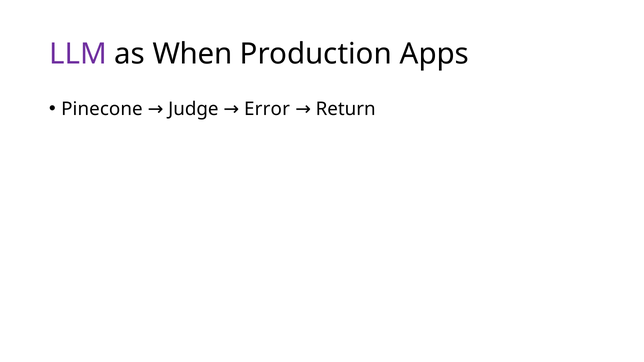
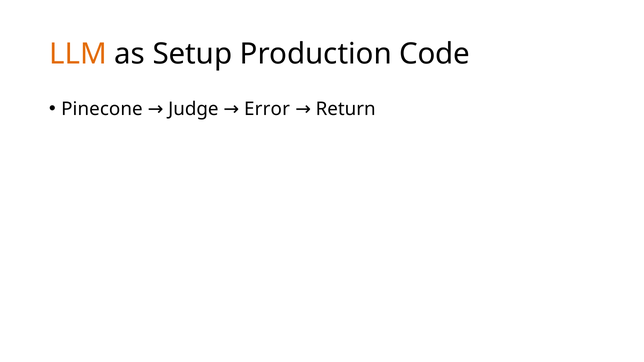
LLM colour: purple -> orange
When: When -> Setup
Apps: Apps -> Code
